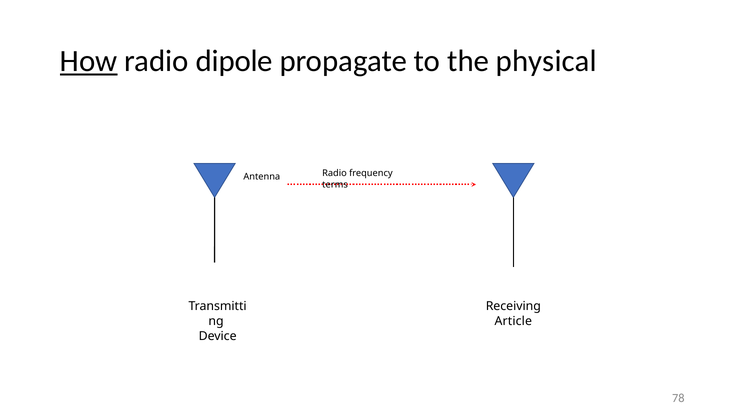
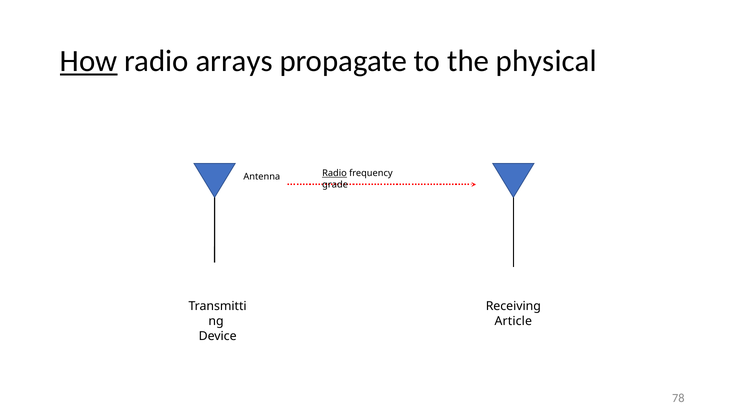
dipole: dipole -> arrays
Radio at (334, 173) underline: none -> present
terms: terms -> grade
